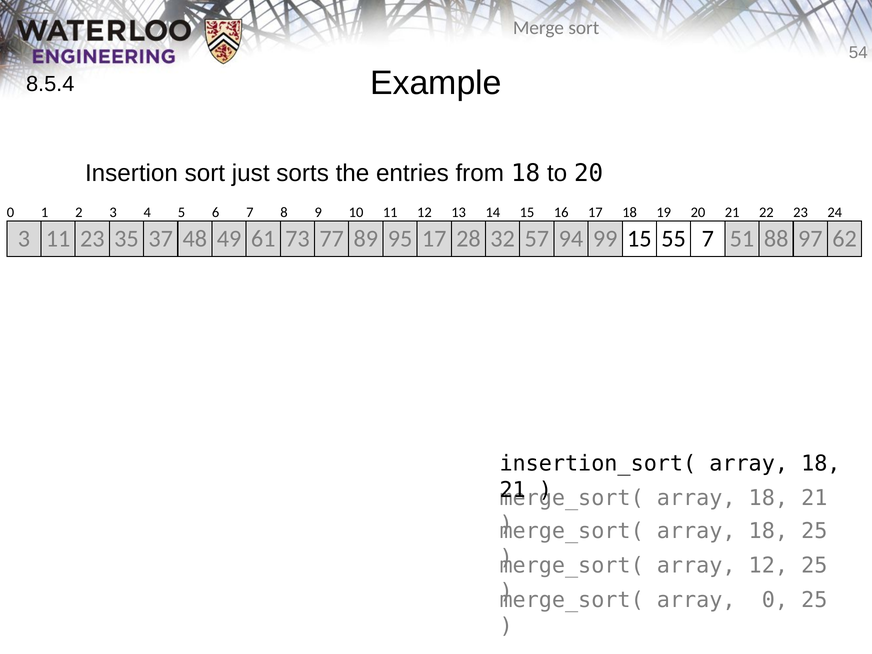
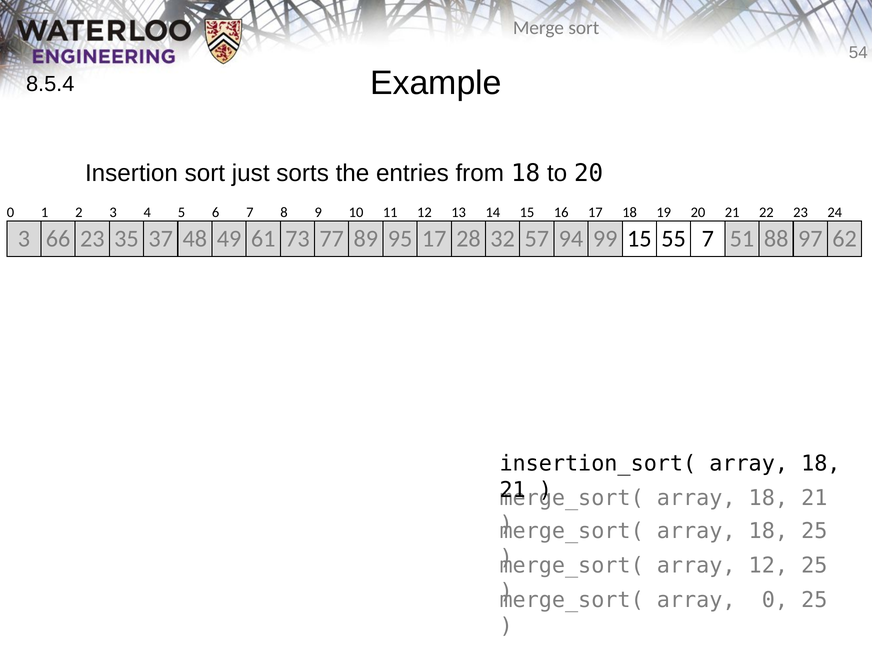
3 11: 11 -> 66
